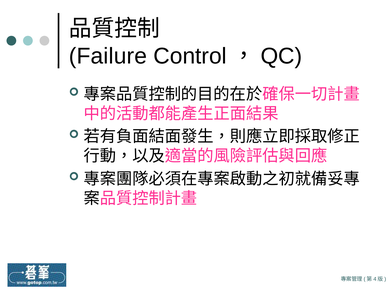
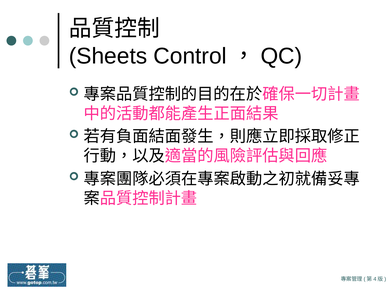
Failure: Failure -> Sheets
